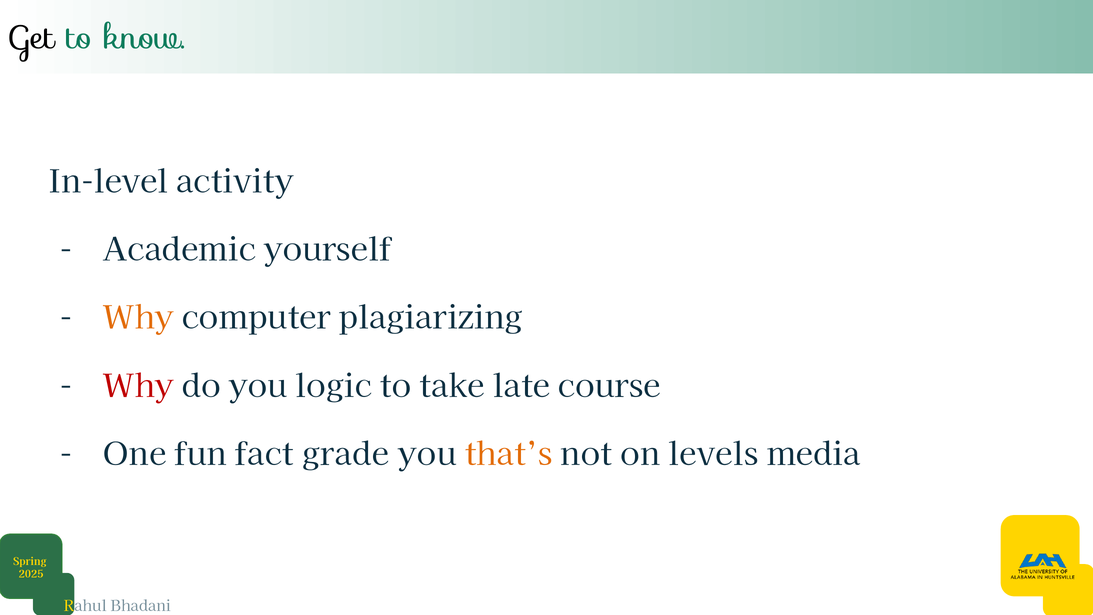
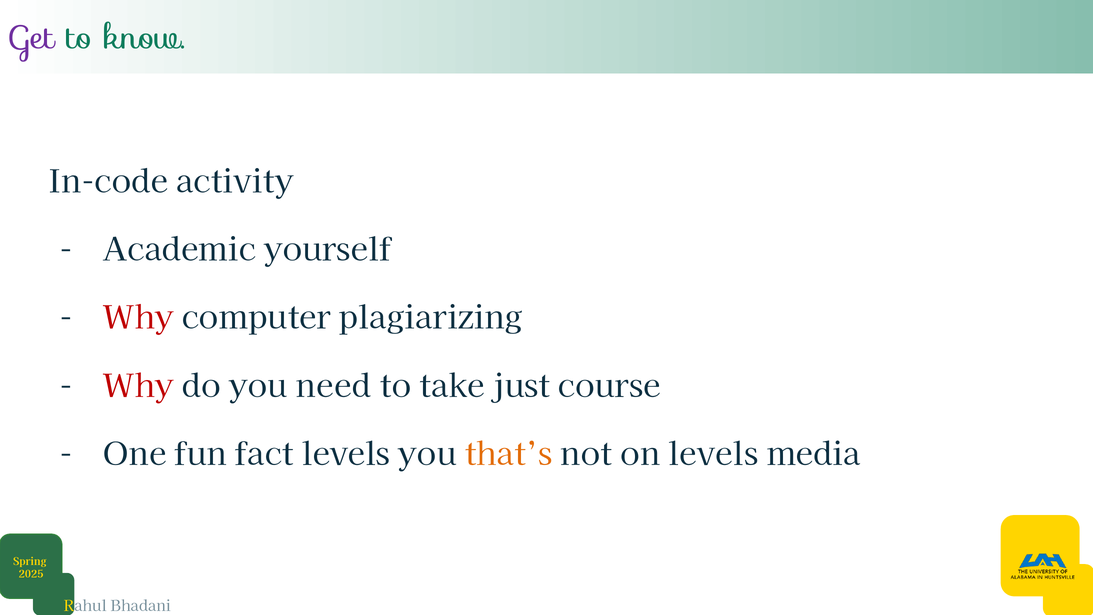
Get colour: black -> purple
In-level: In-level -> In-code
Why at (138, 318) colour: orange -> red
logic: logic -> need
late: late -> just
fact grade: grade -> levels
